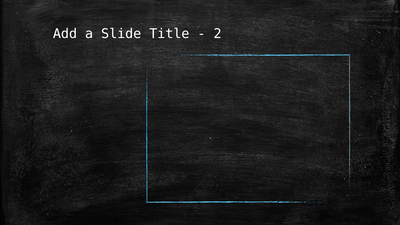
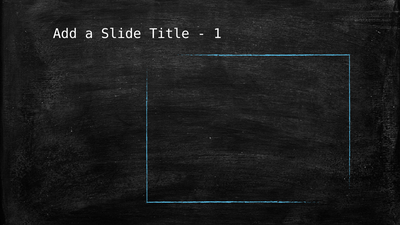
2: 2 -> 1
